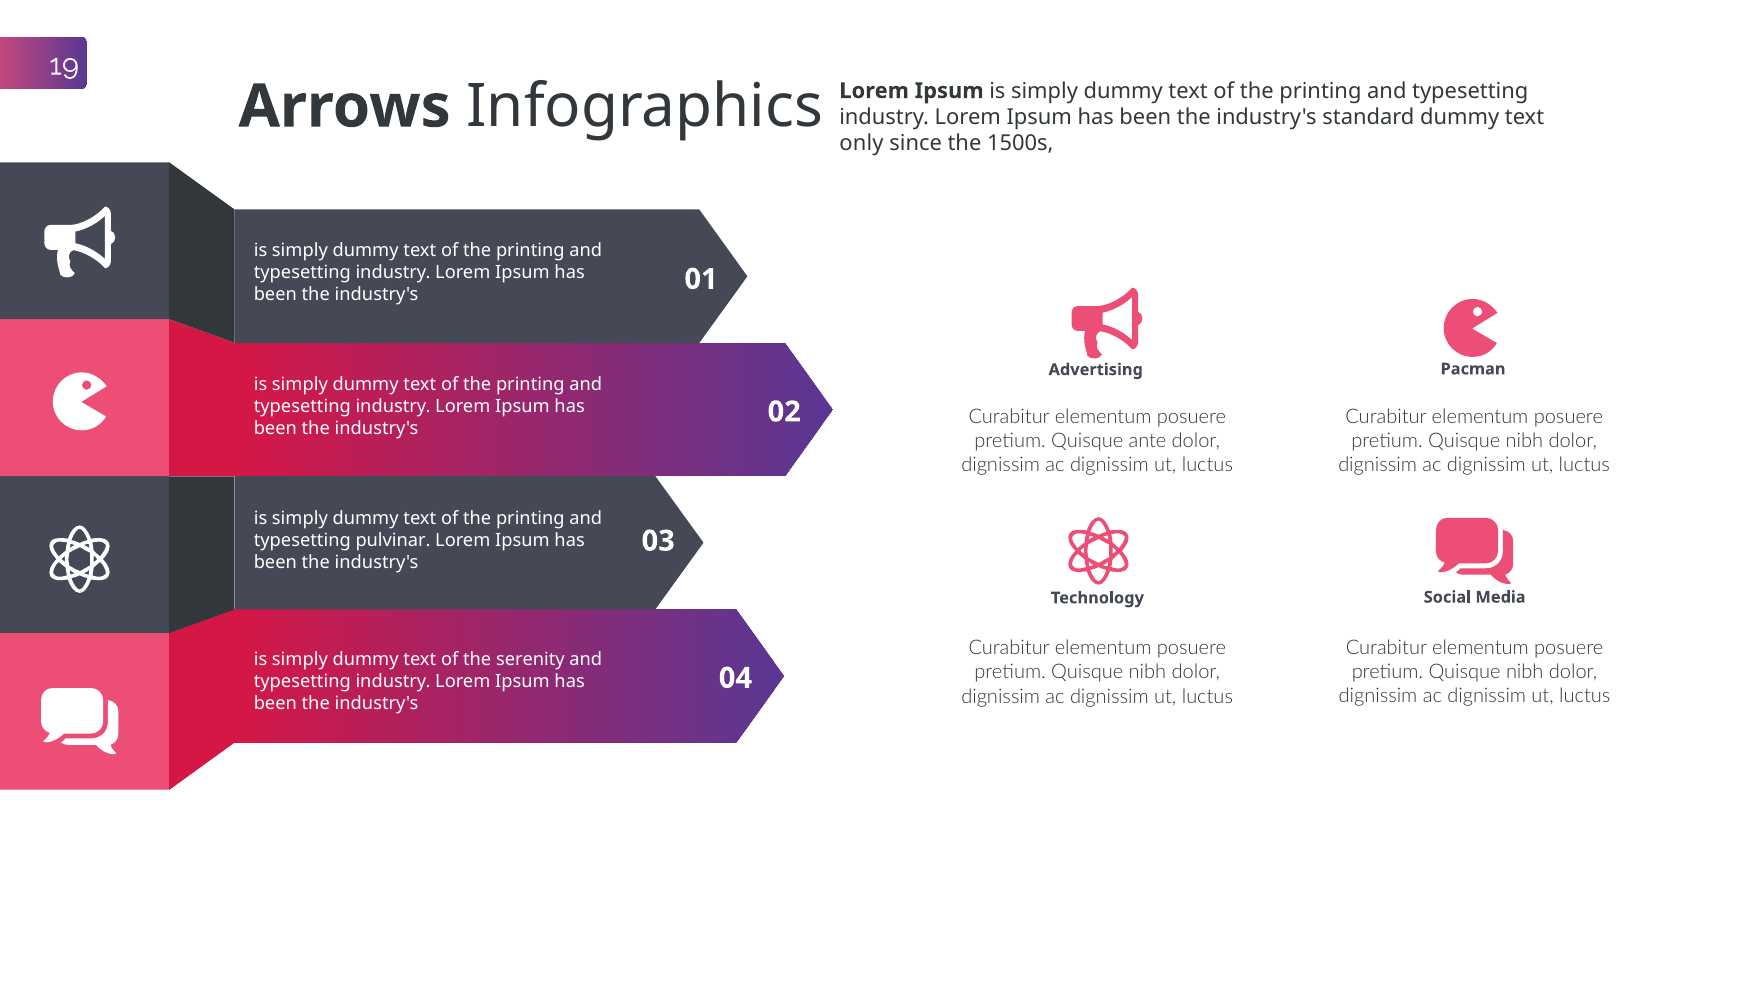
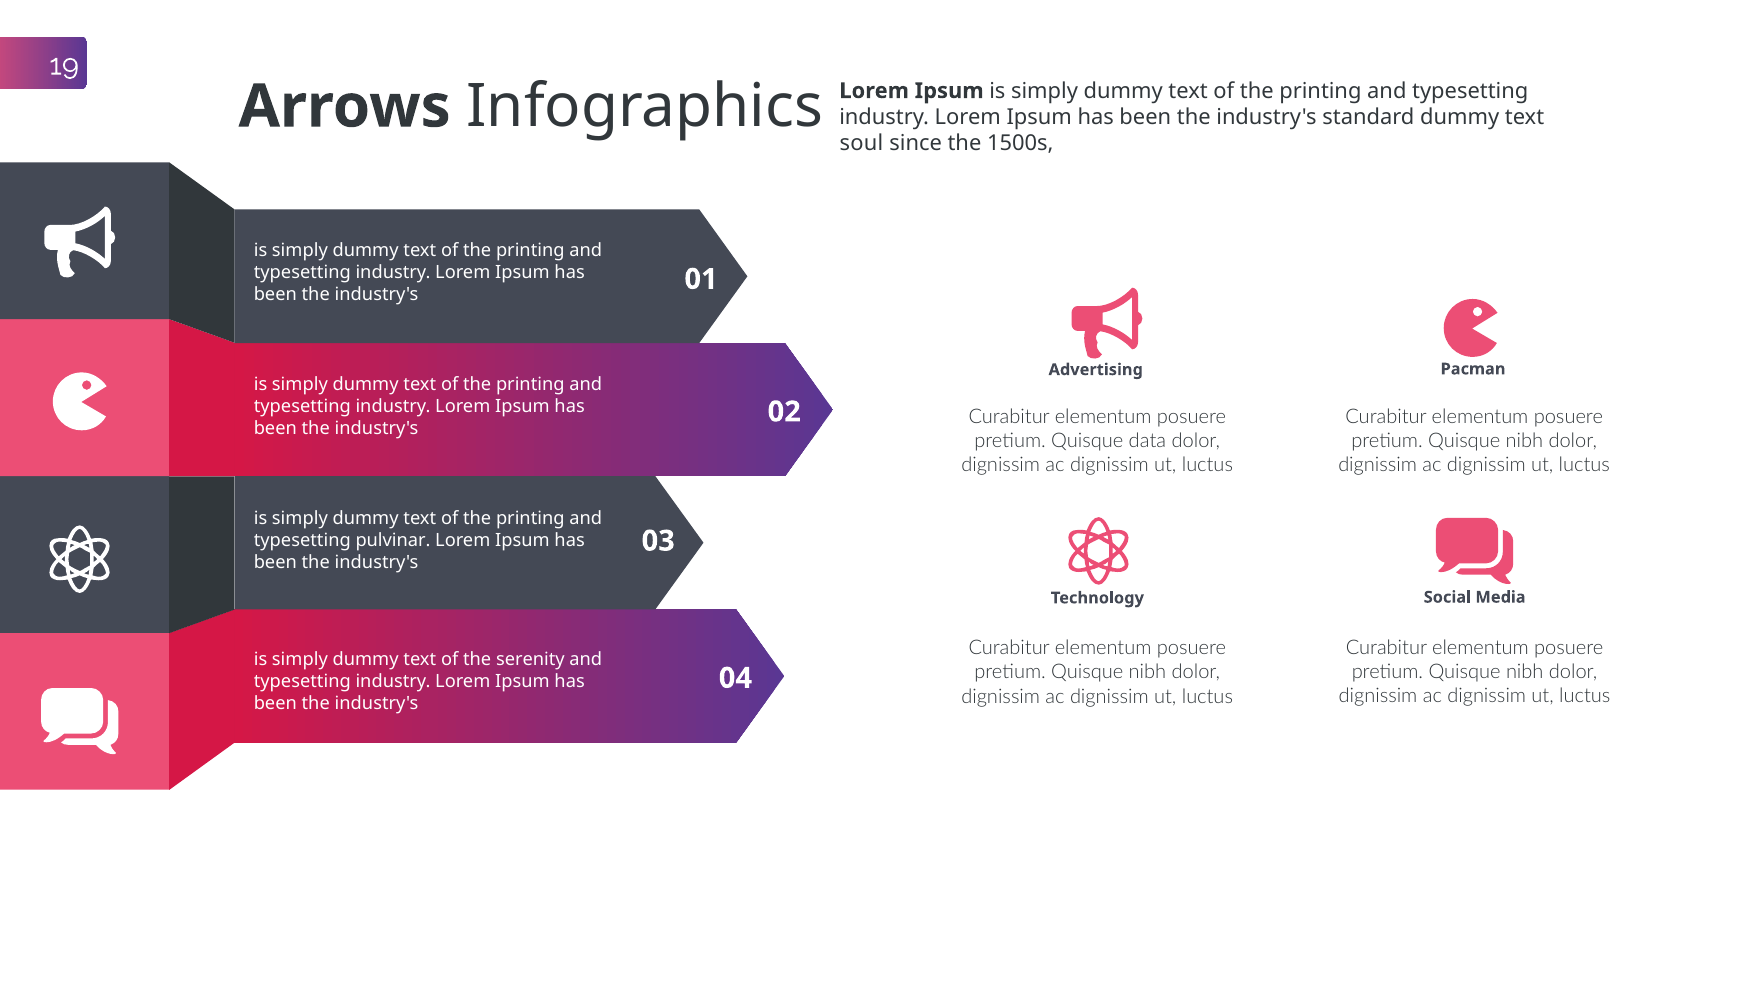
only: only -> soul
ante: ante -> data
